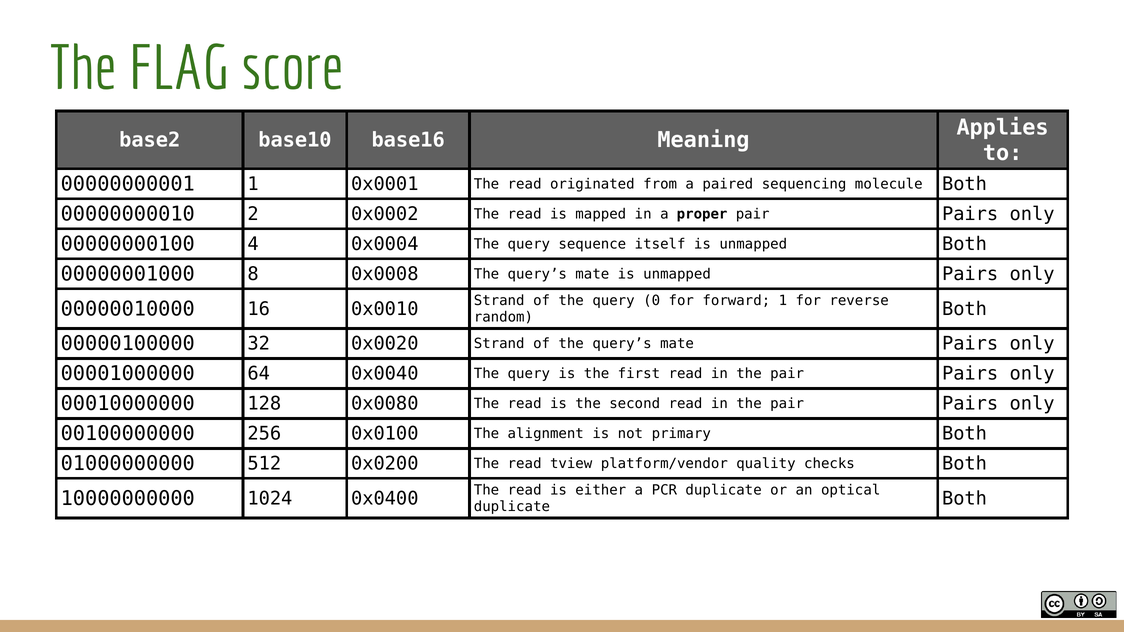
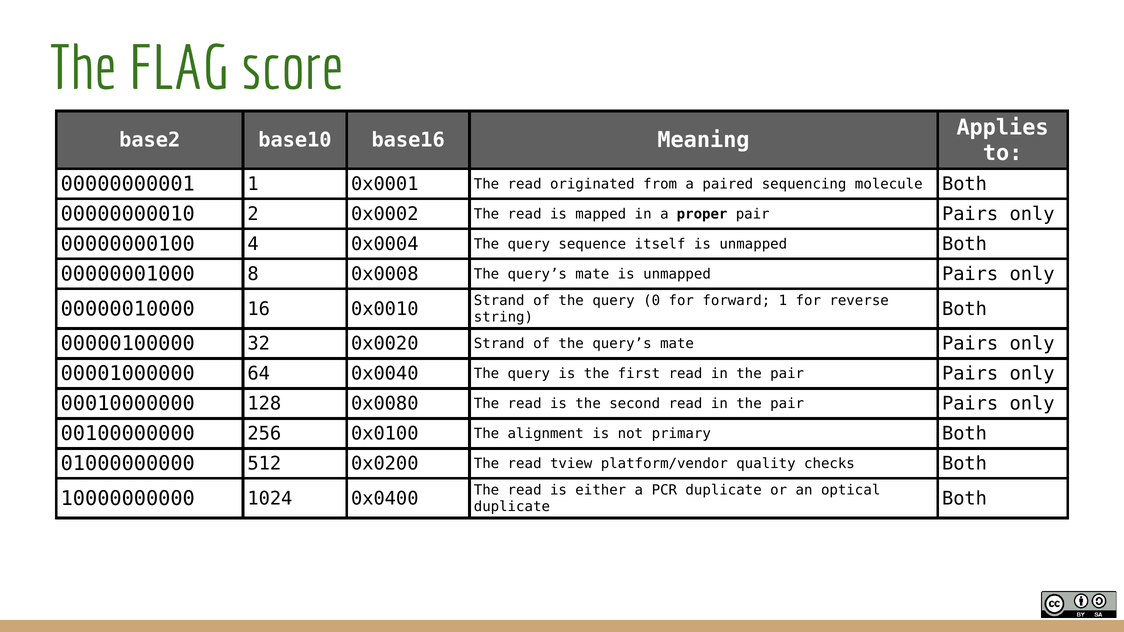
random: random -> string
